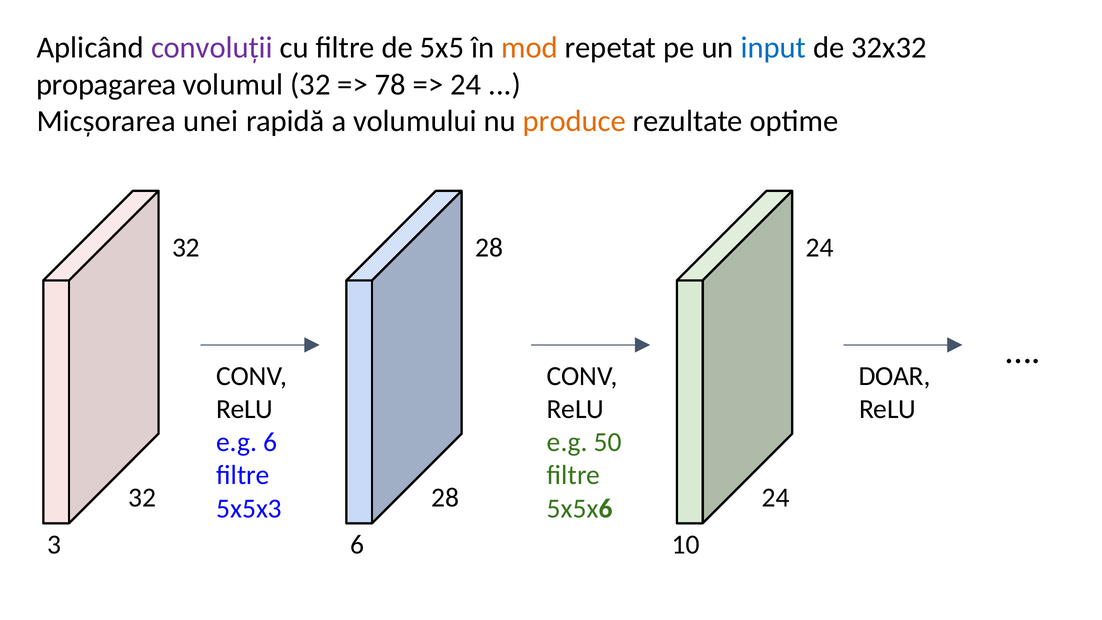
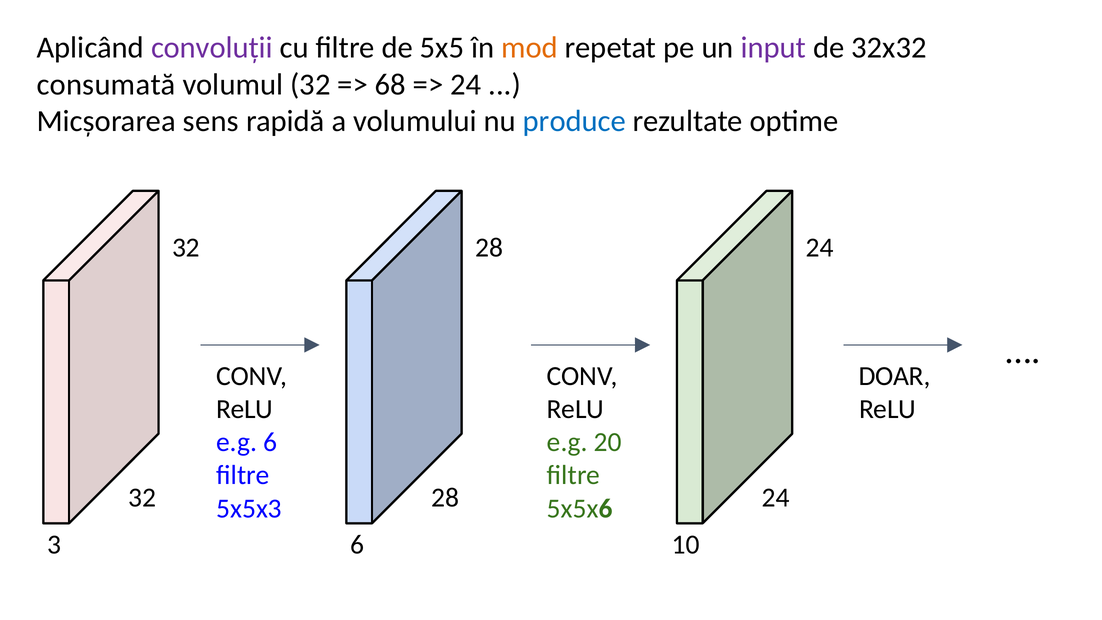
input colour: blue -> purple
propagarea: propagarea -> consumată
78: 78 -> 68
unei: unei -> sens
produce colour: orange -> blue
50: 50 -> 20
